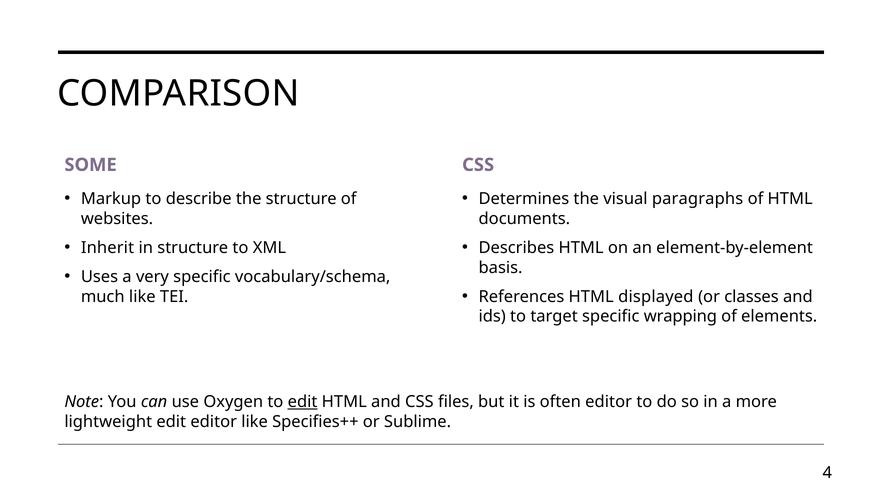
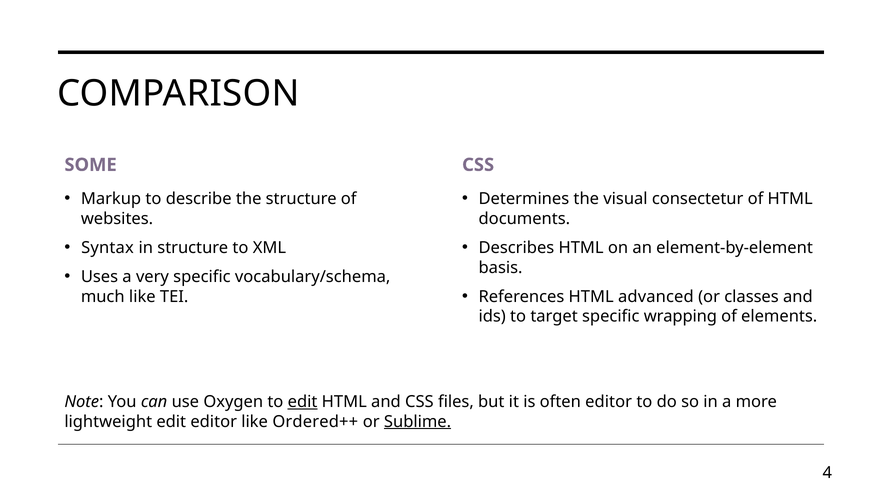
paragraphs: paragraphs -> consectetur
Inherit: Inherit -> Syntax
displayed: displayed -> advanced
Specifies++: Specifies++ -> Ordered++
Sublime underline: none -> present
